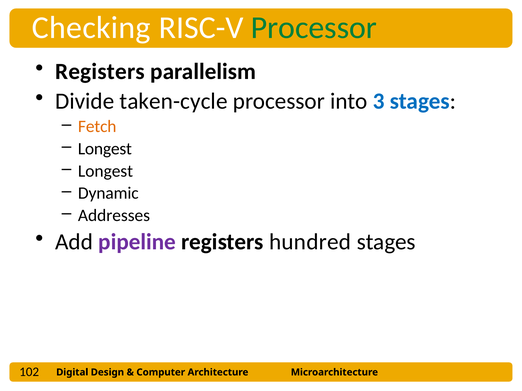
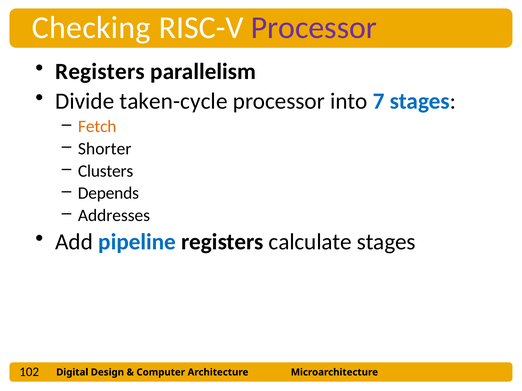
Processor at (314, 28) colour: green -> purple
3: 3 -> 7
Longest at (105, 149): Longest -> Shorter
Longest at (105, 171): Longest -> Clusters
Dynamic: Dynamic -> Depends
pipeline colour: purple -> blue
hundred: hundred -> calculate
